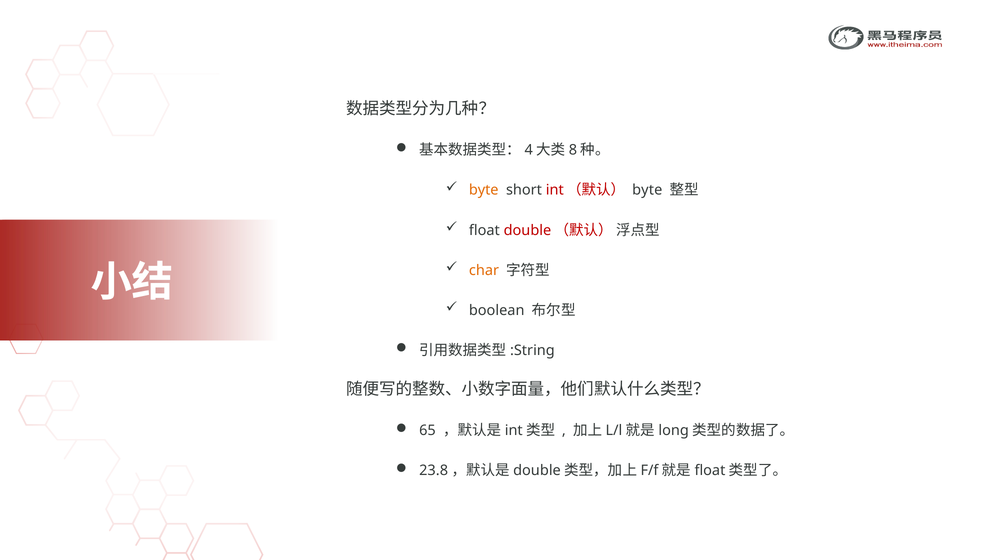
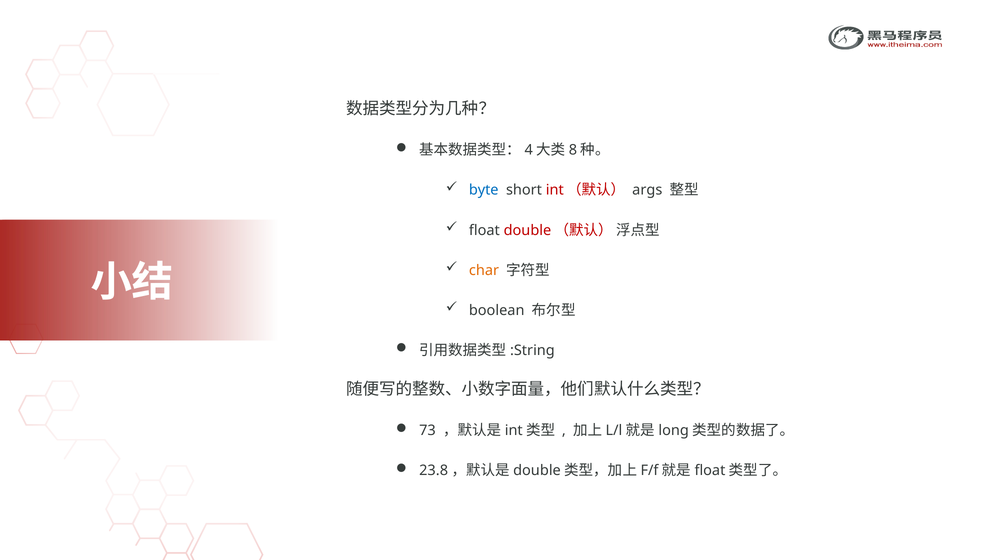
byte at (484, 190) colour: orange -> blue
byte at (647, 190): byte -> args
65: 65 -> 73
